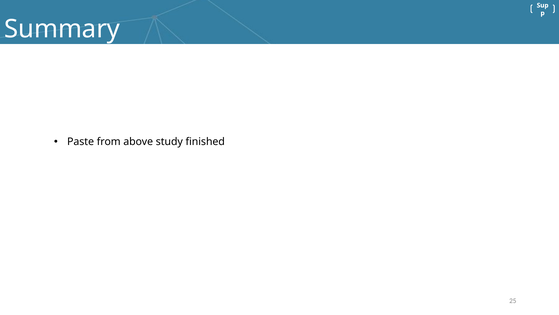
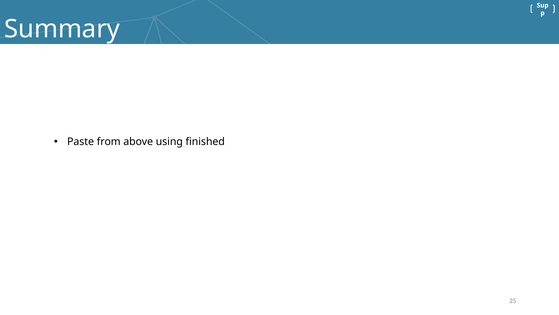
study: study -> using
